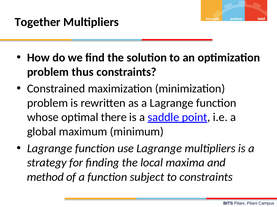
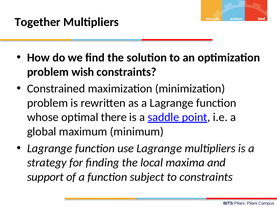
thus: thus -> wish
method: method -> support
